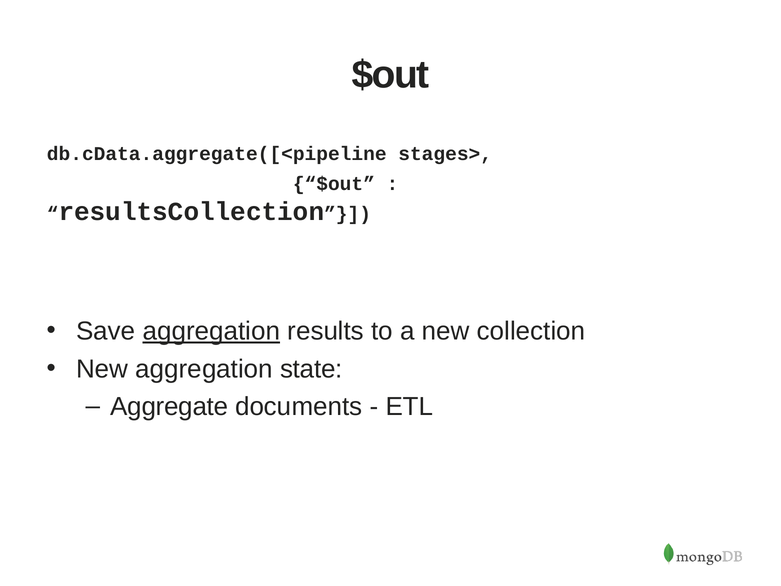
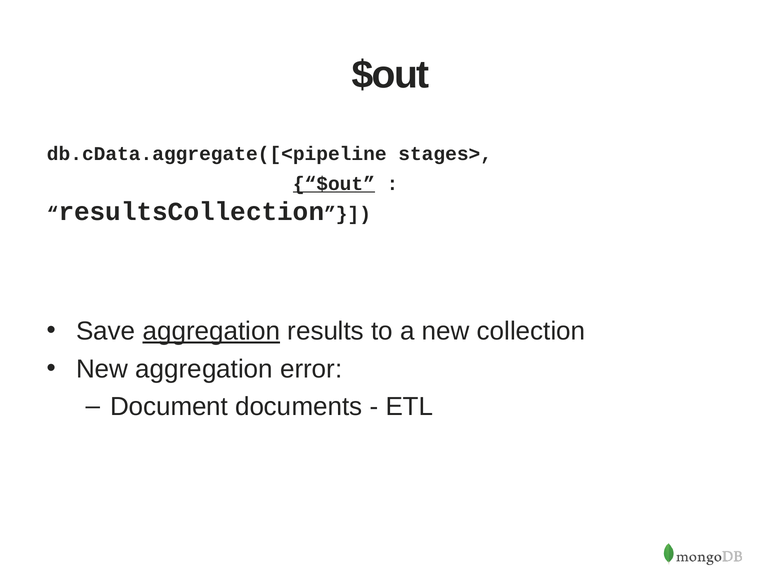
$out at (334, 184) underline: none -> present
state: state -> error
Aggregate: Aggregate -> Document
